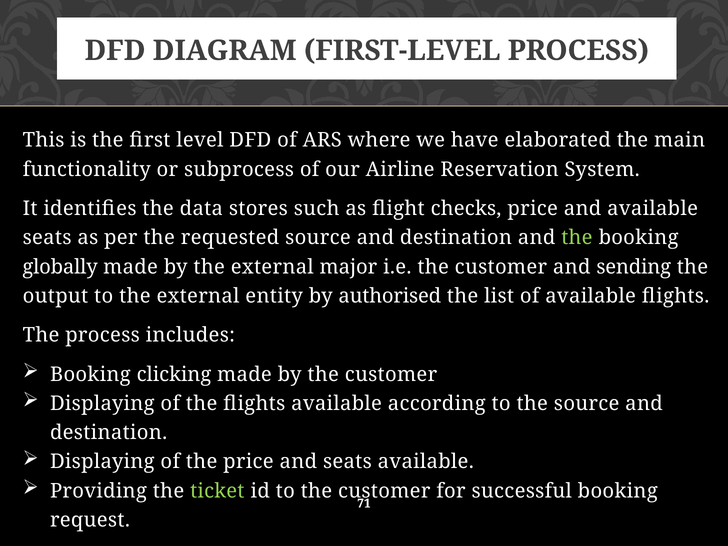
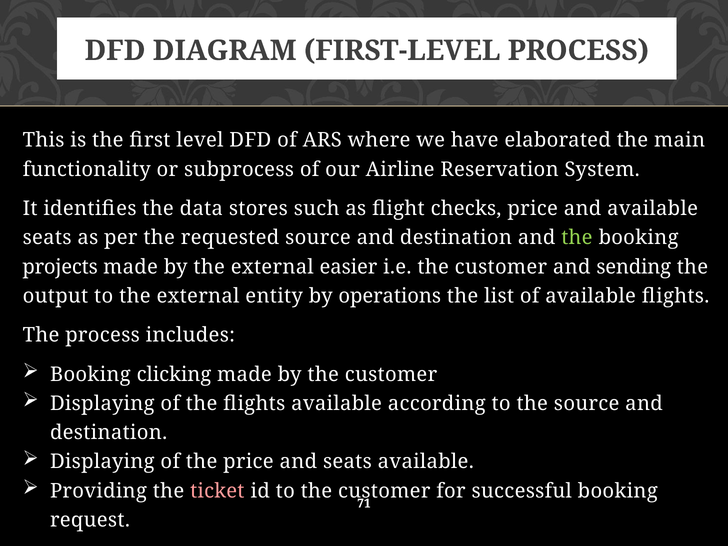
globally: globally -> projects
major: major -> easier
authorised: authorised -> operations
ticket colour: light green -> pink
